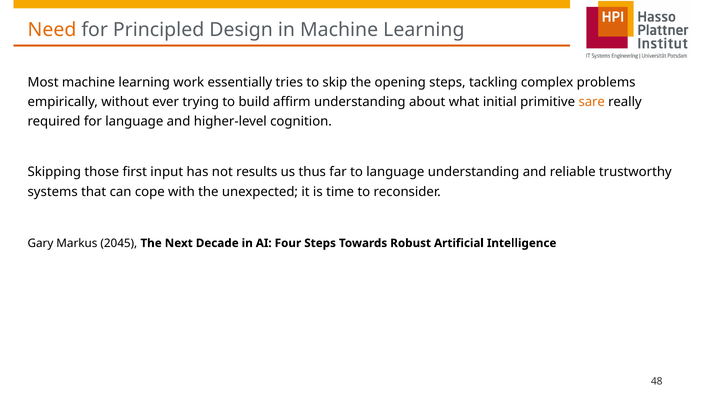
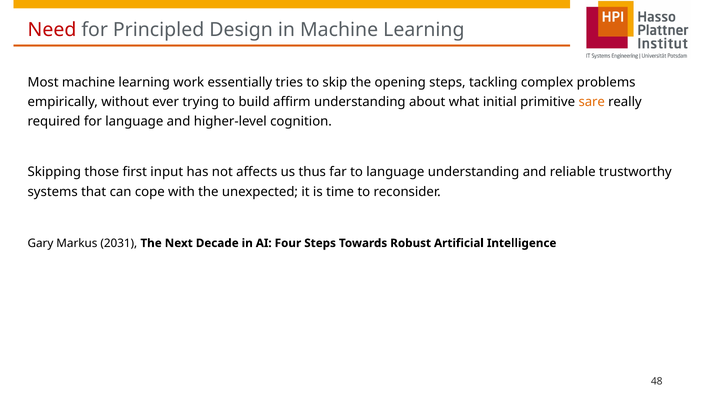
Need colour: orange -> red
results: results -> affects
2045: 2045 -> 2031
